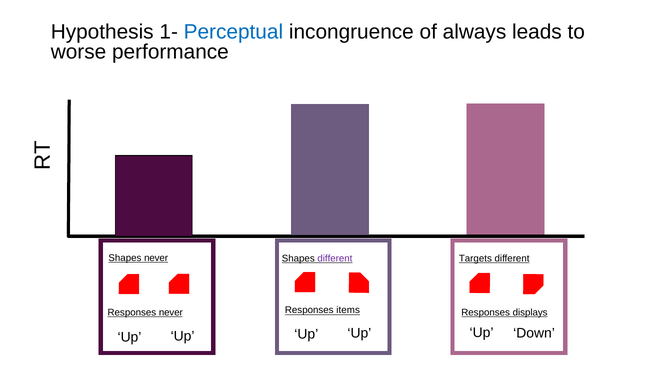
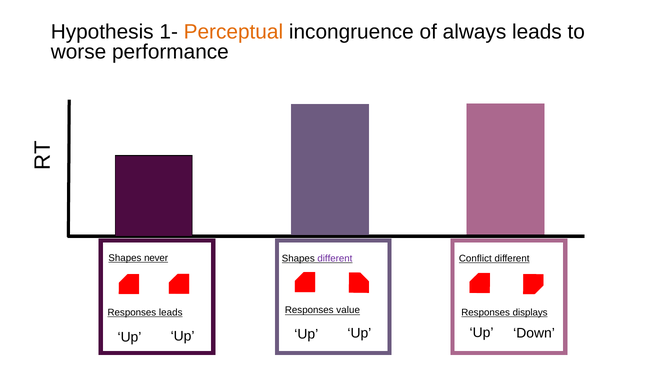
Perceptual colour: blue -> orange
Targets: Targets -> Conflict
items: items -> value
Responses never: never -> leads
